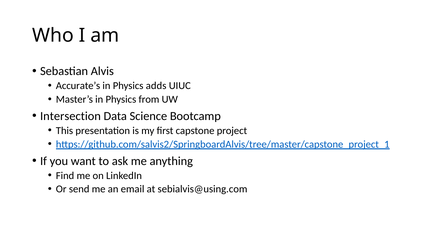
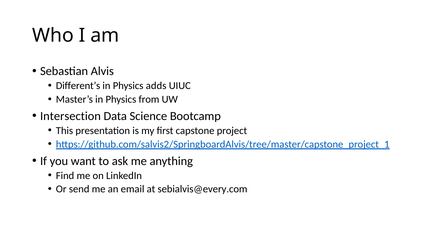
Accurate’s: Accurate’s -> Different’s
sebialvis@using.com: sebialvis@using.com -> sebialvis@every.com
